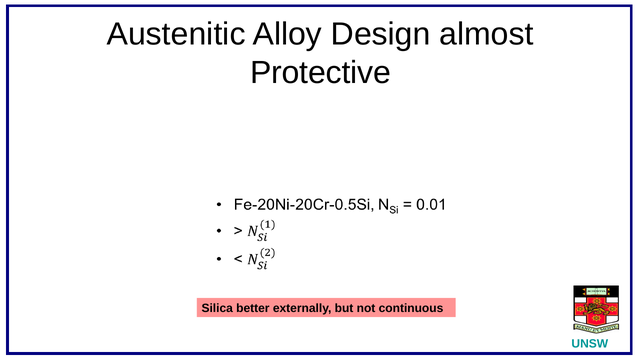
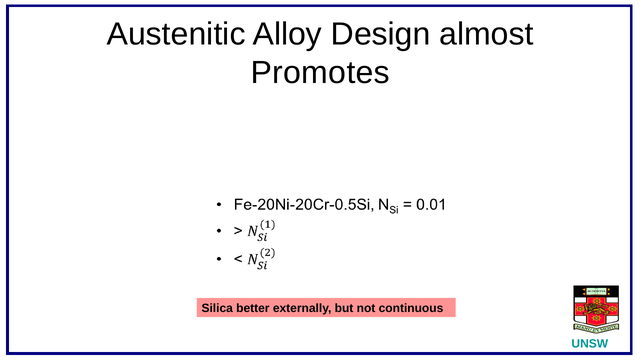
Protective: Protective -> Promotes
